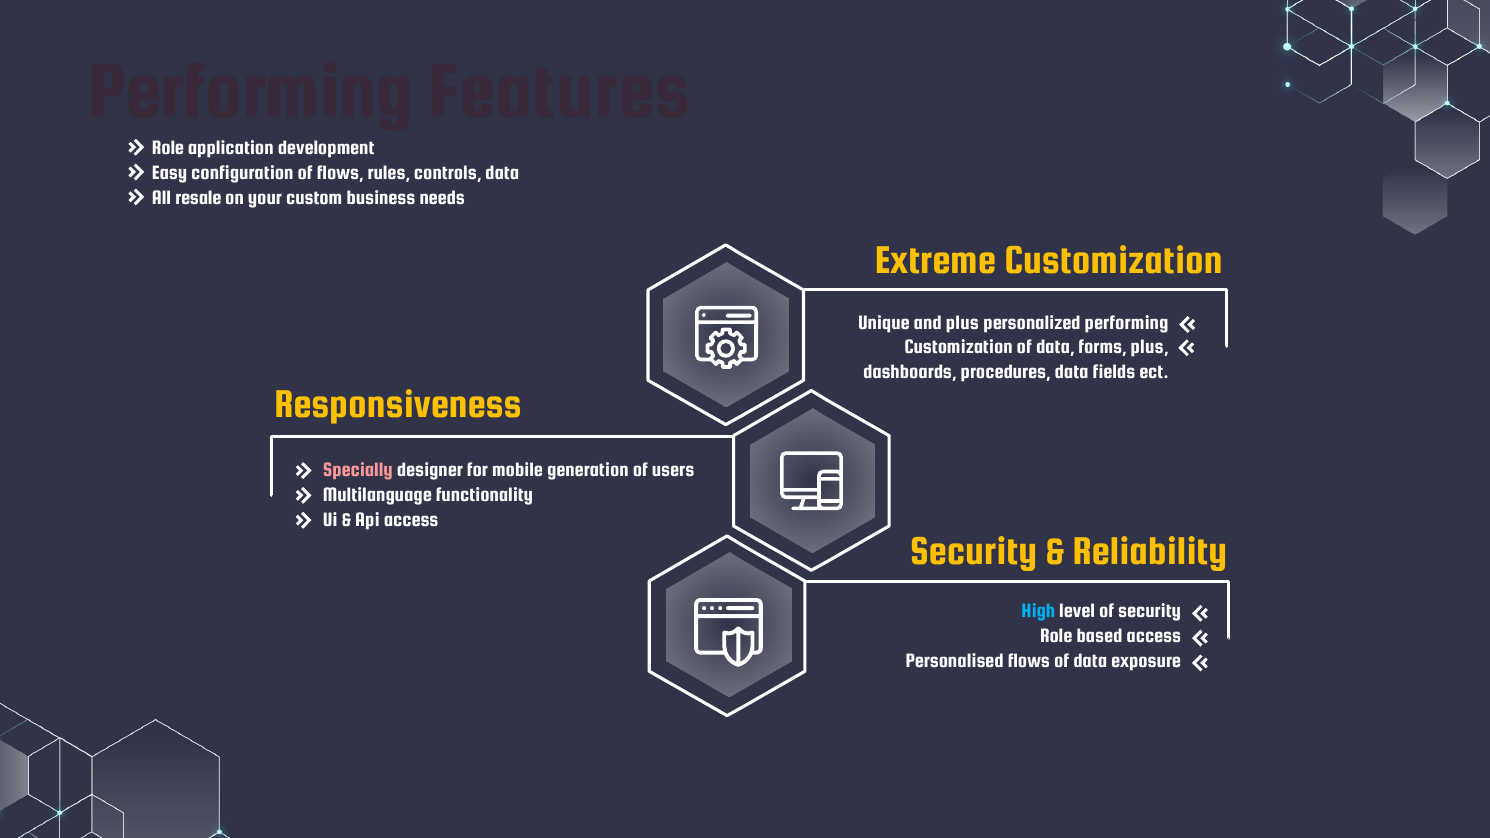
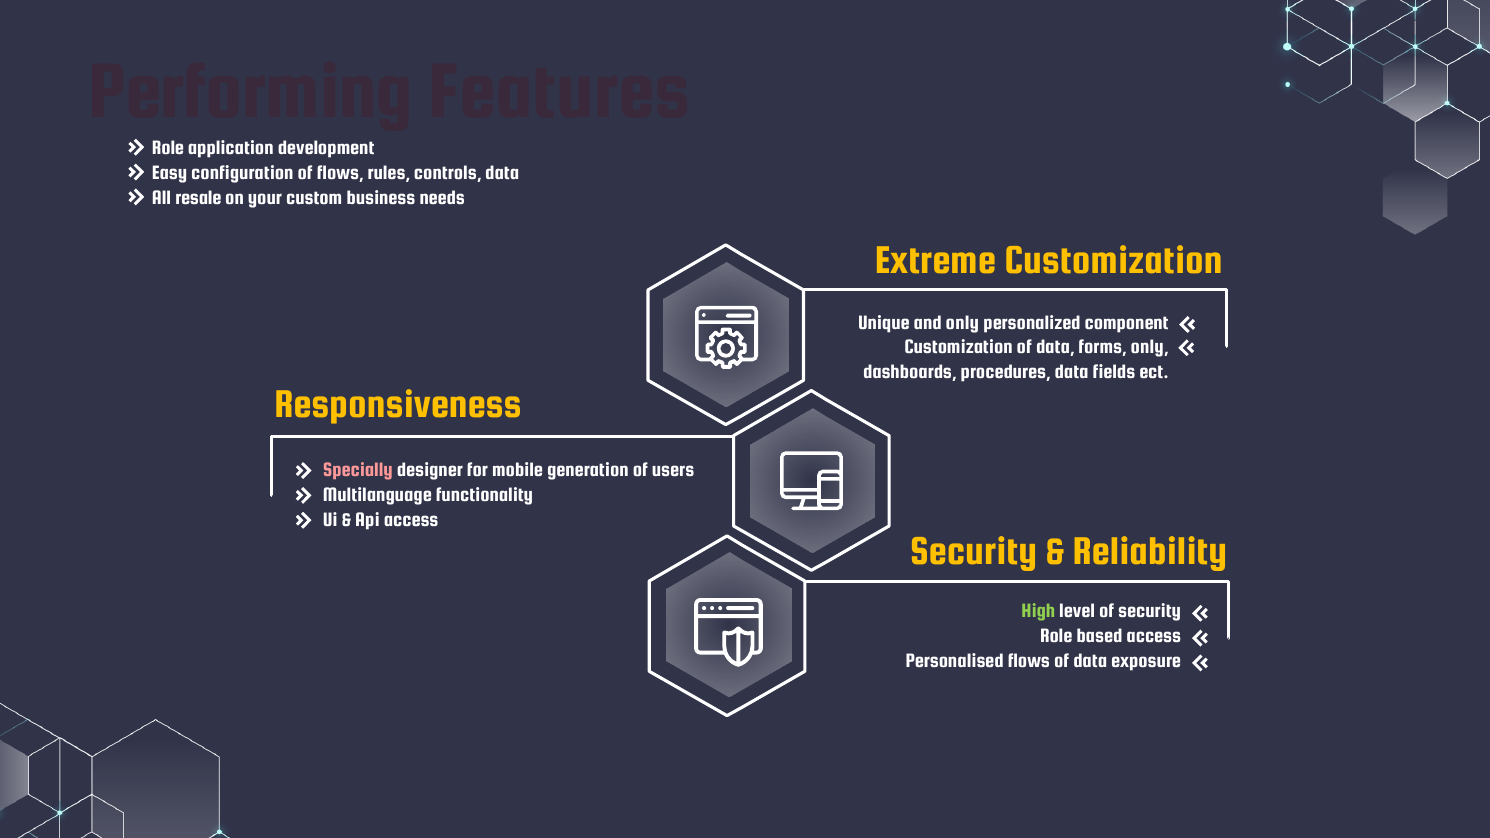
and plus: plus -> only
personalized performing: performing -> component
forms plus: plus -> only
High colour: light blue -> light green
